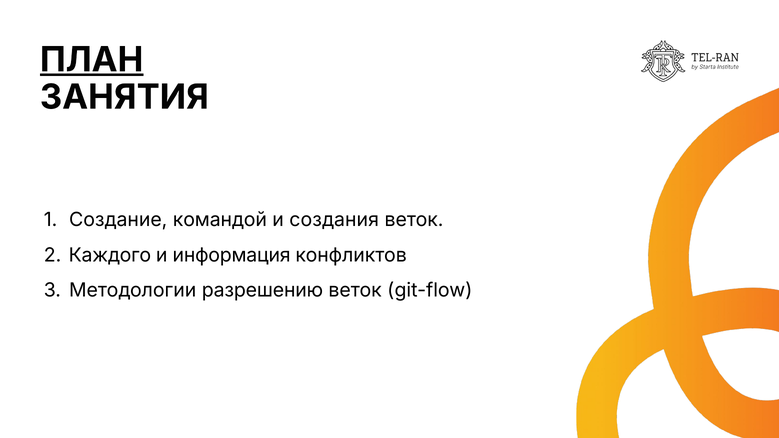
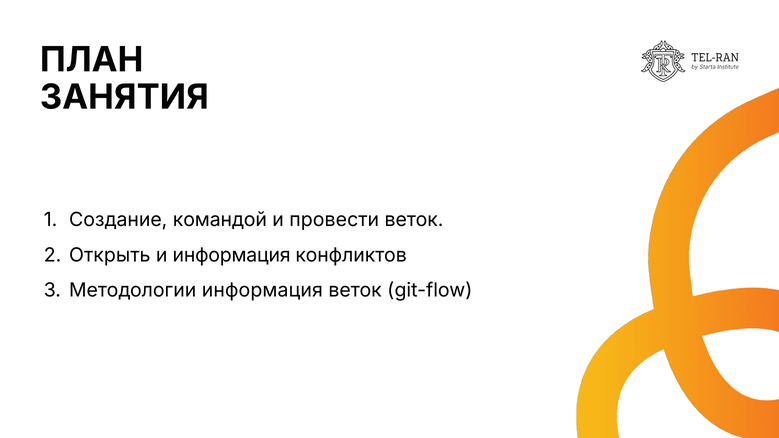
ПЛАН underline: present -> none
создания: создания -> провести
Каждого: Каждого -> Открыть
Методологии разрешению: разрешению -> информация
